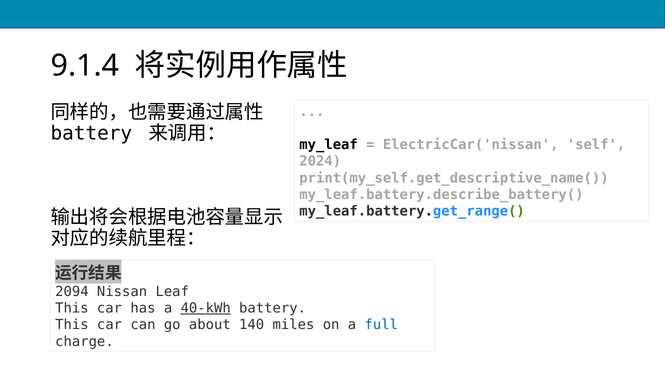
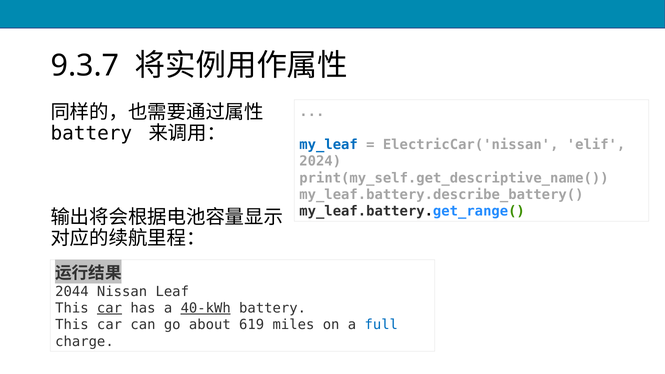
9.1.4: 9.1.4 -> 9.3.7
my_leaf colour: black -> blue
self: self -> elif
2094: 2094 -> 2044
car at (110, 308) underline: none -> present
140: 140 -> 619
